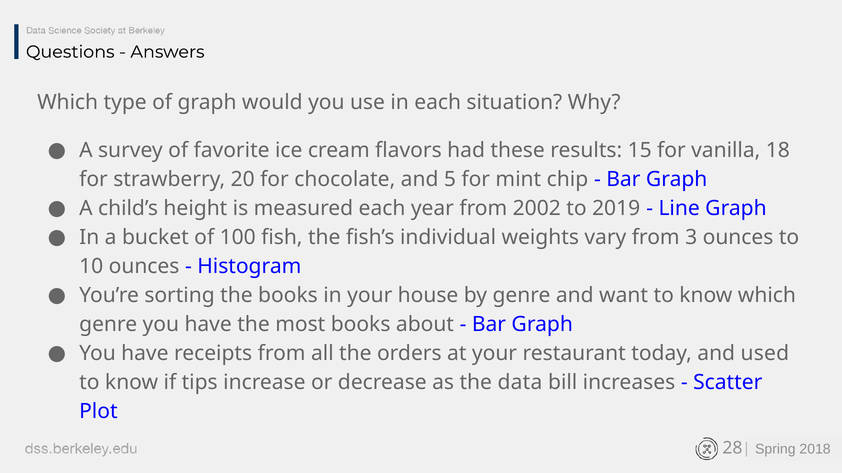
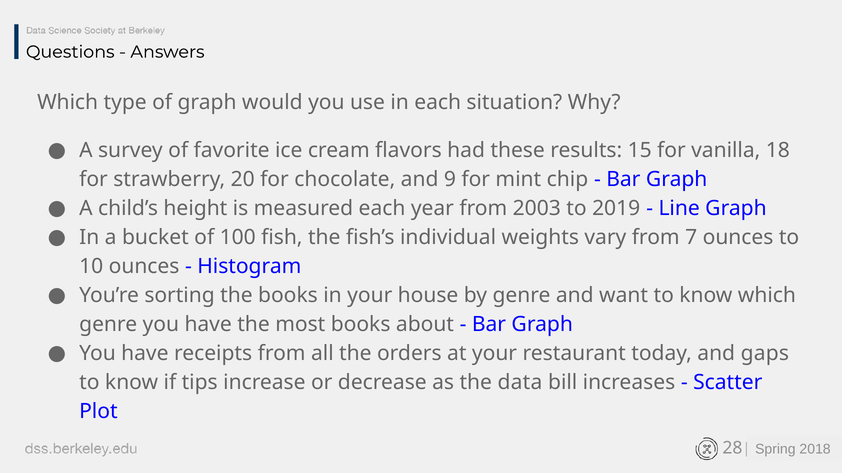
5: 5 -> 9
2002: 2002 -> 2003
3: 3 -> 7
used: used -> gaps
